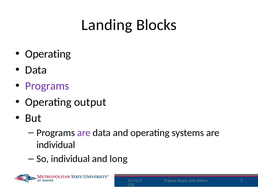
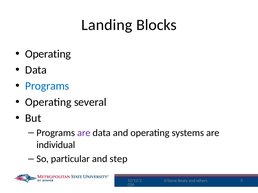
Programs at (47, 86) colour: purple -> blue
output: output -> several
So individual: individual -> particular
long: long -> step
